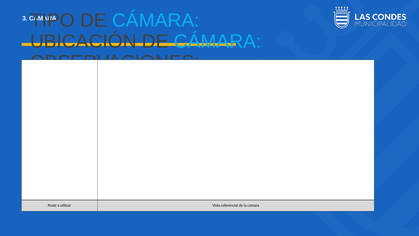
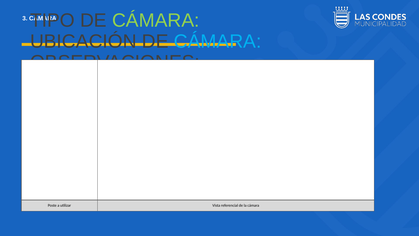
CÁMARA at (156, 21) colour: light blue -> light green
